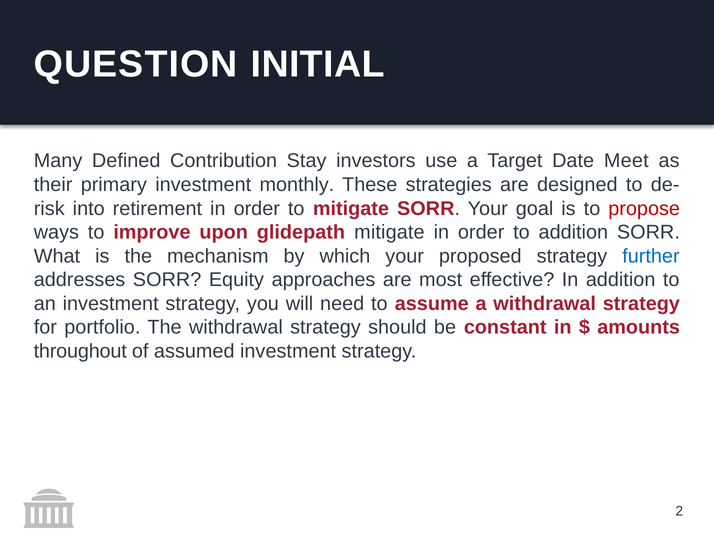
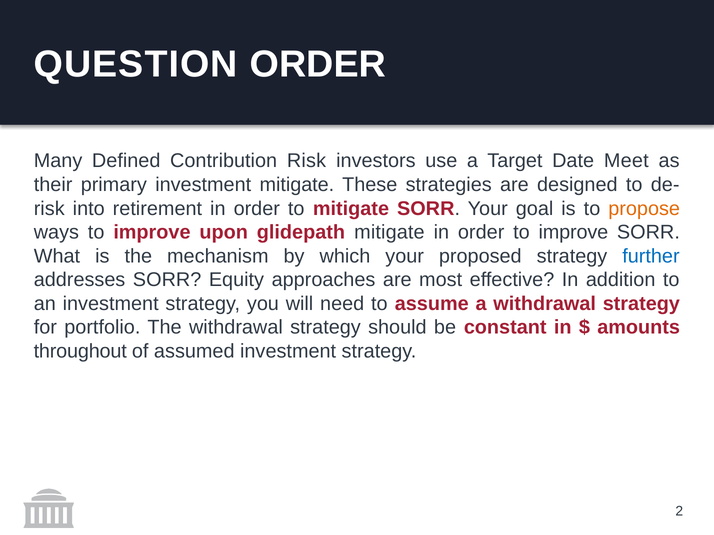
QUESTION INITIAL: INITIAL -> ORDER
Contribution Stay: Stay -> Risk
investment monthly: monthly -> mitigate
propose colour: red -> orange
order to addition: addition -> improve
